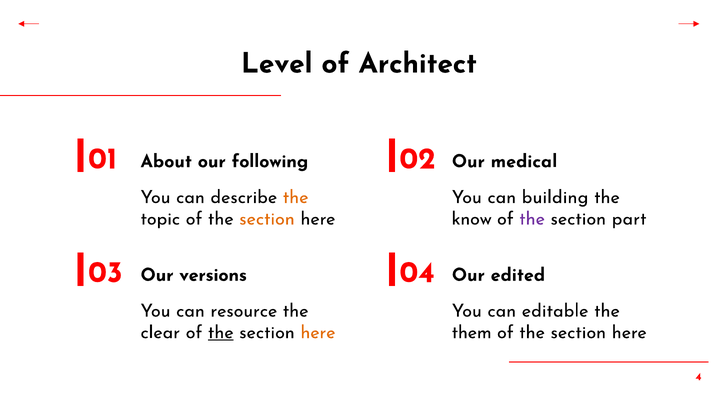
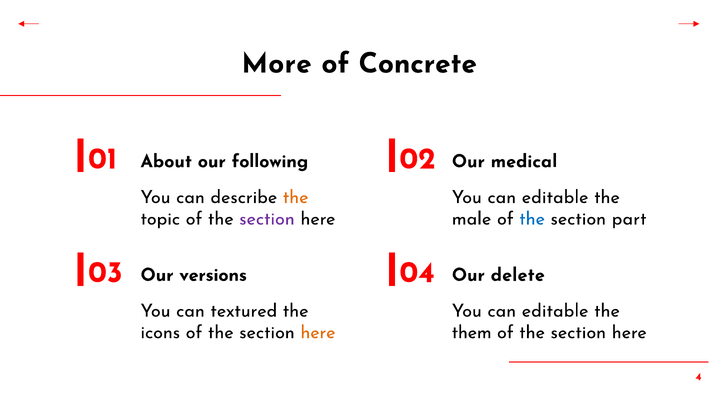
Level: Level -> More
Architect: Architect -> Concrete
building at (555, 197): building -> editable
section at (267, 219) colour: orange -> purple
know: know -> male
the at (532, 219) colour: purple -> blue
edited: edited -> delete
resource: resource -> textured
clear: clear -> icons
the at (221, 332) underline: present -> none
